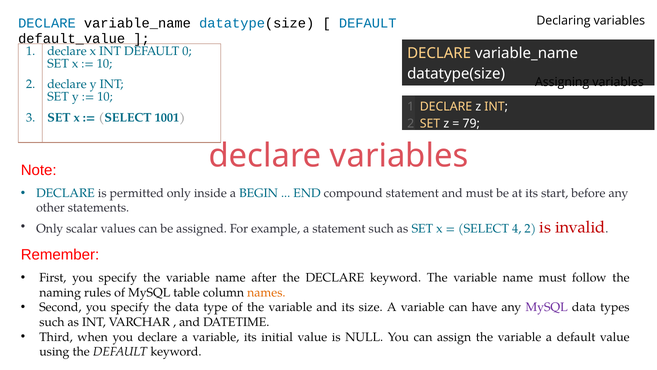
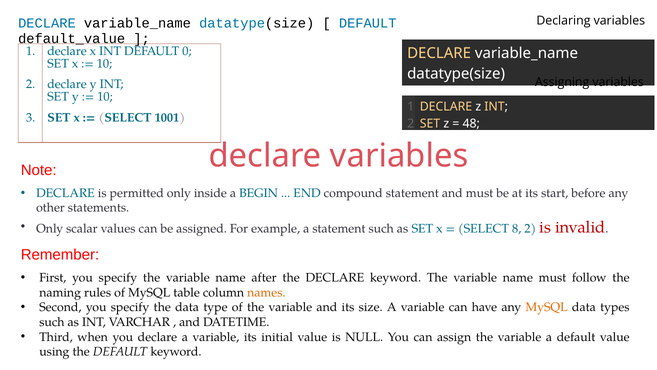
79: 79 -> 48
4: 4 -> 8
MySQL at (547, 307) colour: purple -> orange
